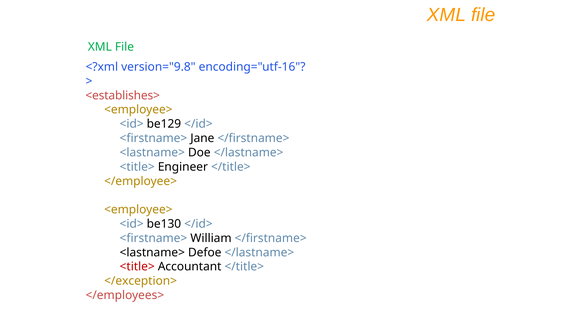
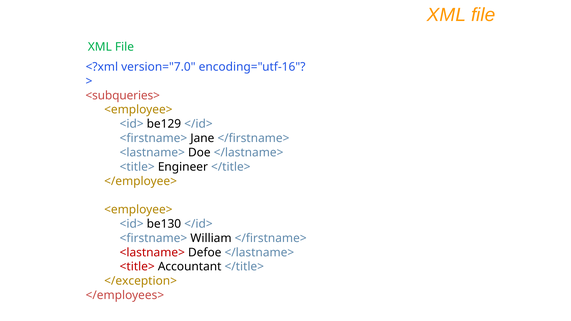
version="9.8: version="9.8 -> version="7.0
<establishes>: <establishes> -> <subqueries>
<lastname> at (152, 253) colour: black -> red
